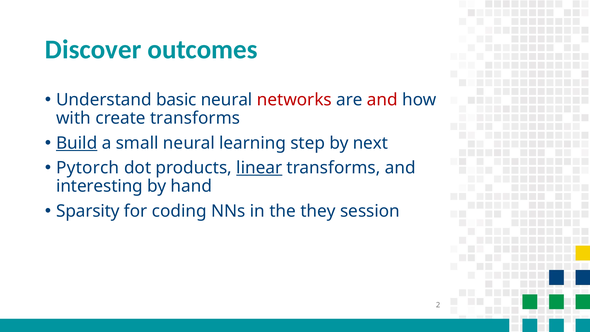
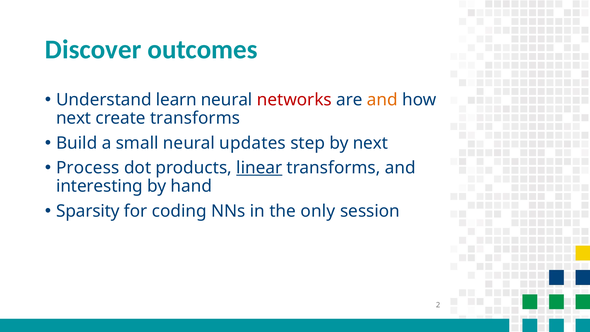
basic: basic -> learn
and at (382, 100) colour: red -> orange
with at (73, 118): with -> next
Build underline: present -> none
learning: learning -> updates
Pytorch: Pytorch -> Process
they: they -> only
